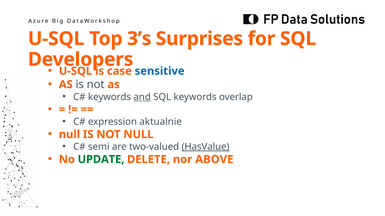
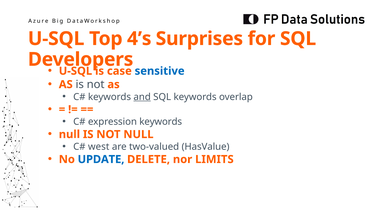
3’s: 3’s -> 4’s
expression aktualnie: aktualnie -> keywords
semi: semi -> west
HasValue underline: present -> none
UPDATE colour: green -> blue
ABOVE: ABOVE -> LIMITS
